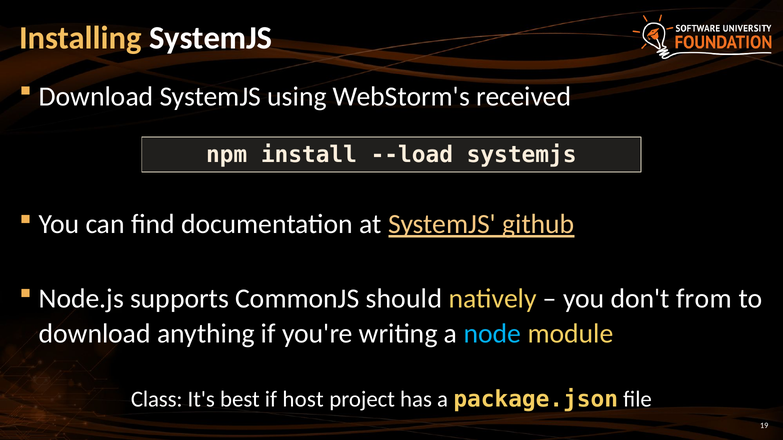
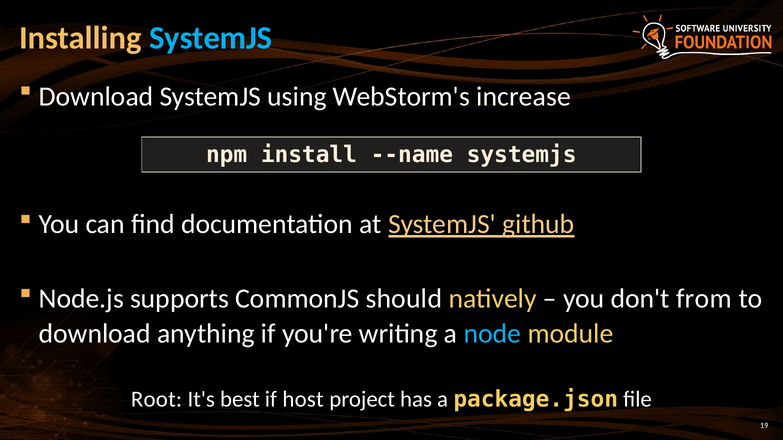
SystemJS at (211, 38) colour: white -> light blue
received: received -> increase
--load: --load -> --name
Class: Class -> Root
